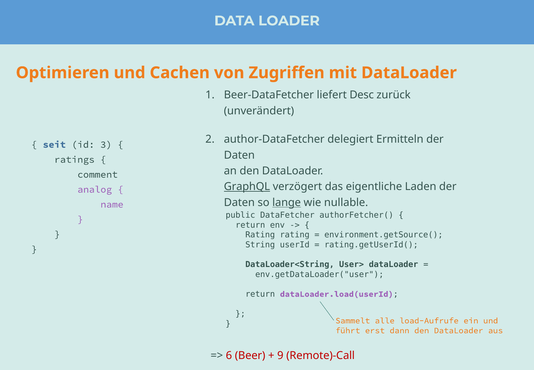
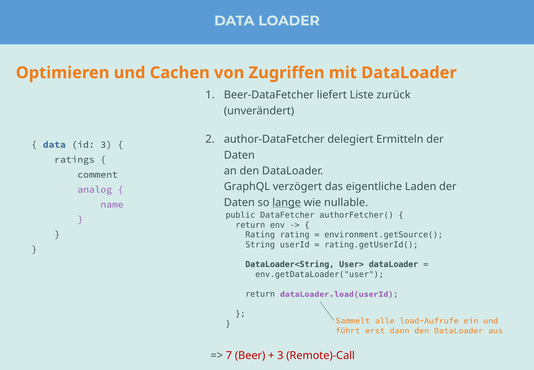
Desc: Desc -> Liste
seit at (54, 144): seit -> data
GraphQL underline: present -> none
6: 6 -> 7
9 at (280, 355): 9 -> 3
